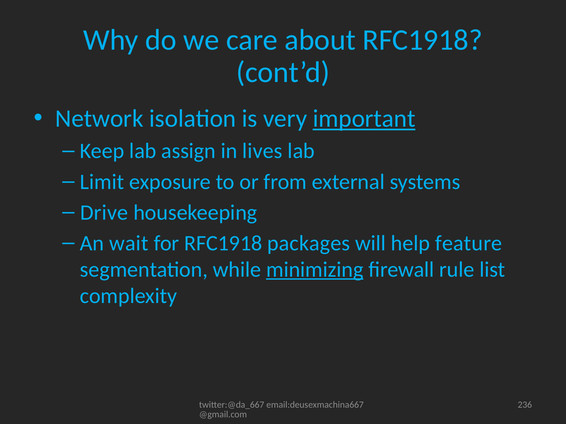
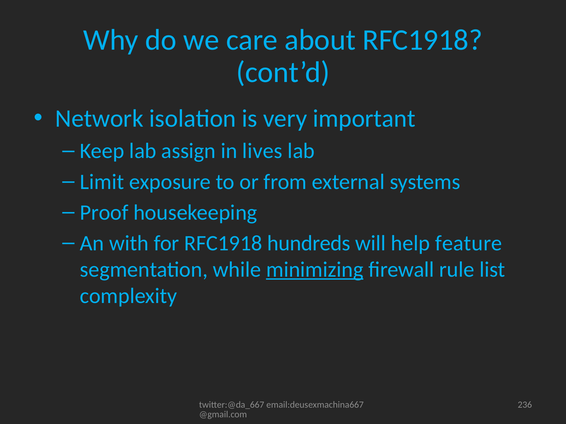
important underline: present -> none
Drive: Drive -> Proof
wait: wait -> with
packages: packages -> hundreds
